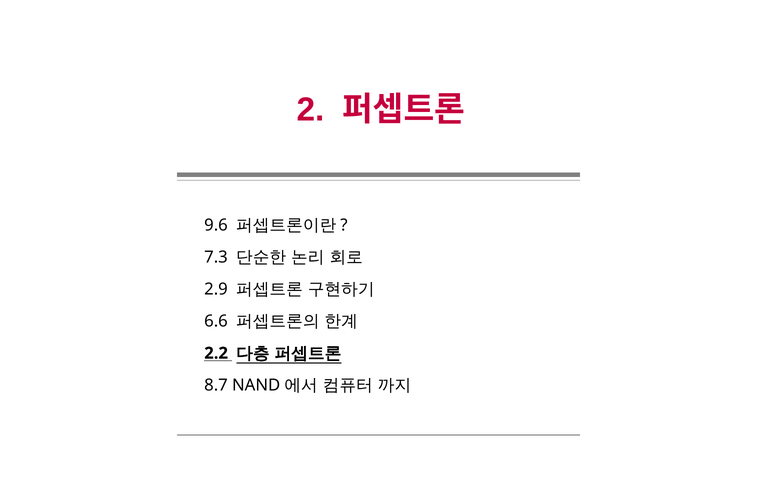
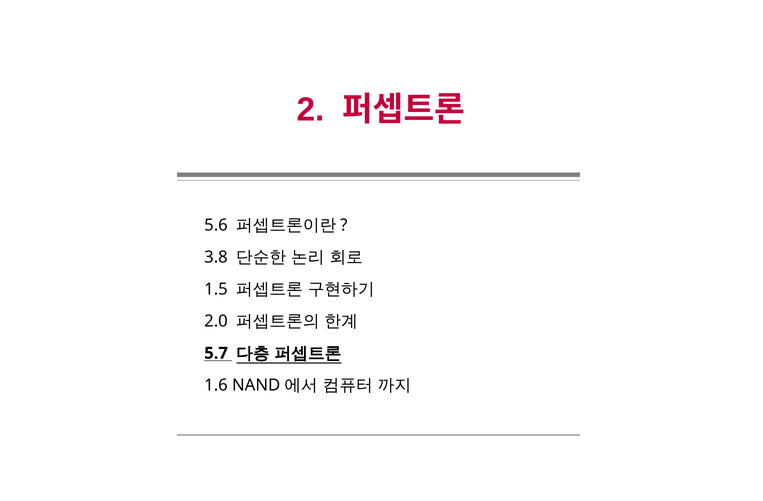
9.6: 9.6 -> 5.6
7.3: 7.3 -> 3.8
2.9: 2.9 -> 1.5
6.6: 6.6 -> 2.0
2.2: 2.2 -> 5.7
8.7: 8.7 -> 1.6
